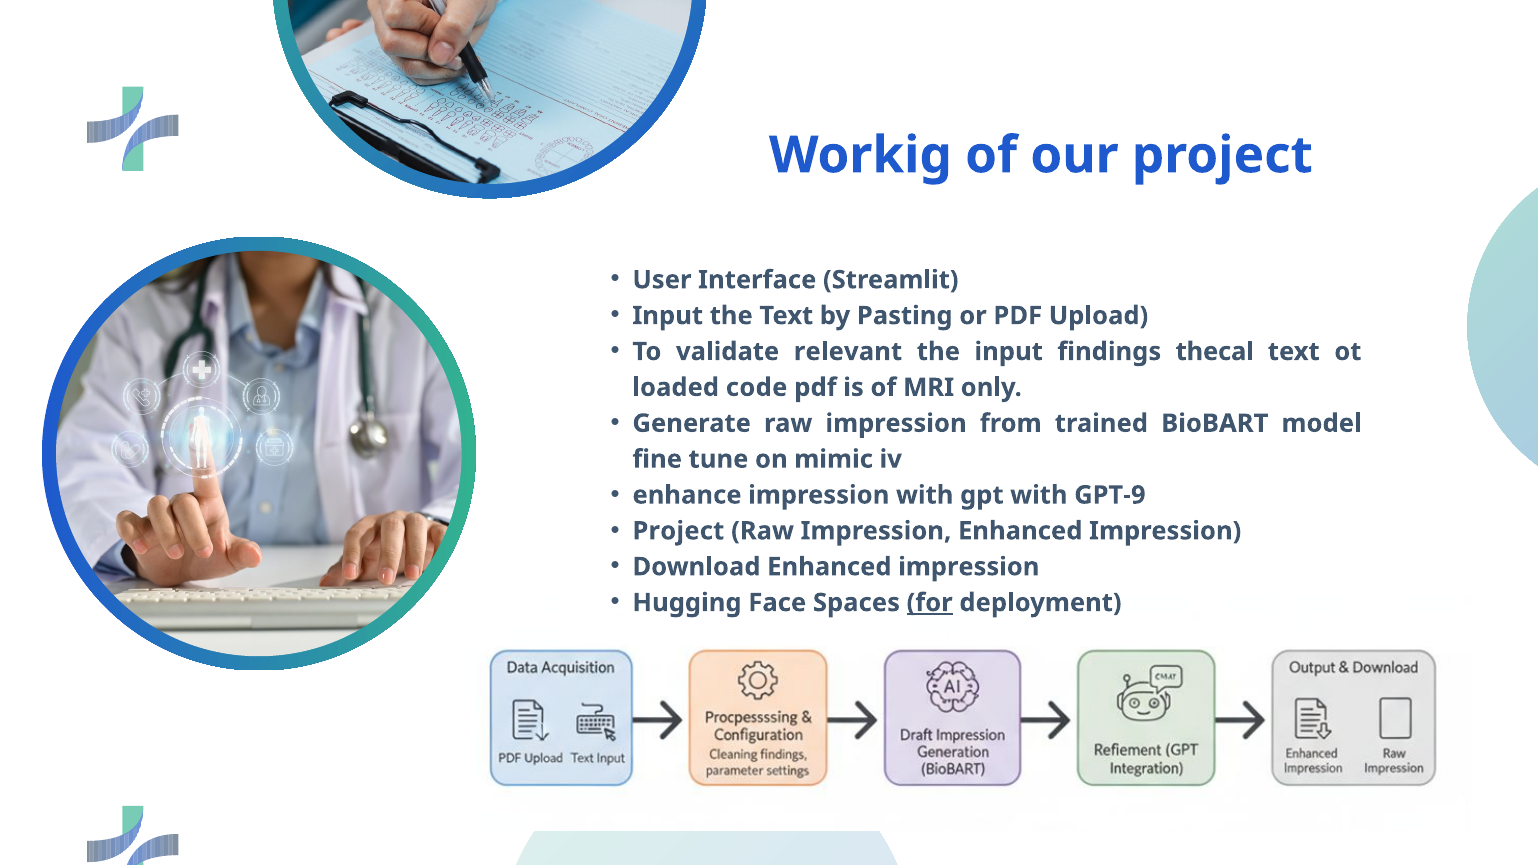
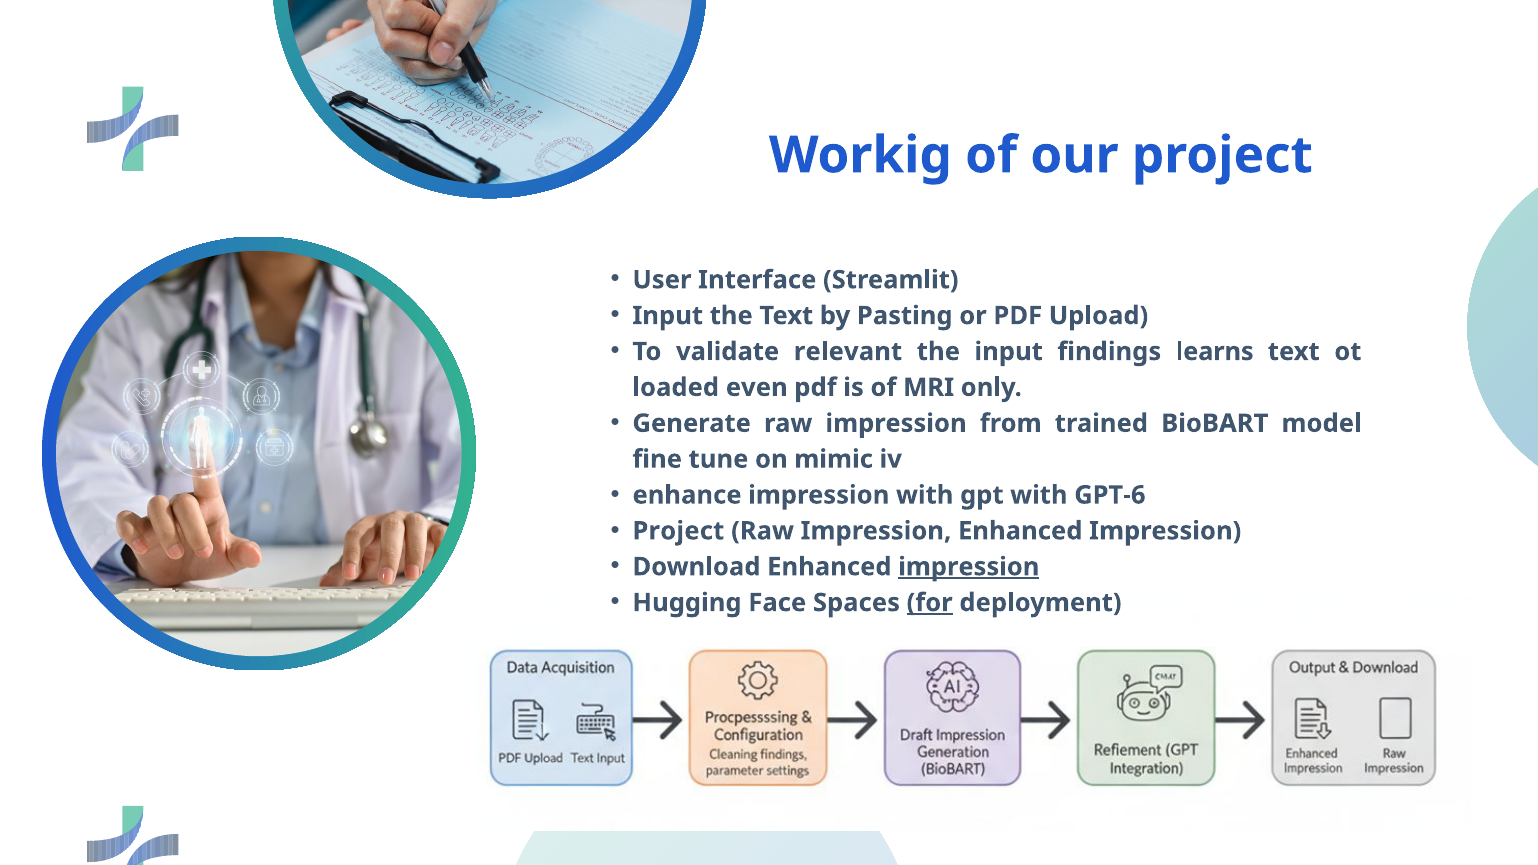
thecal: thecal -> learns
code: code -> even
GPT-9: GPT-9 -> GPT-6
impression at (969, 567) underline: none -> present
